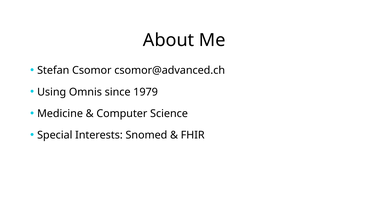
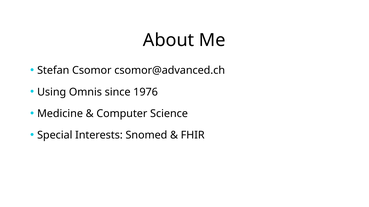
1979: 1979 -> 1976
